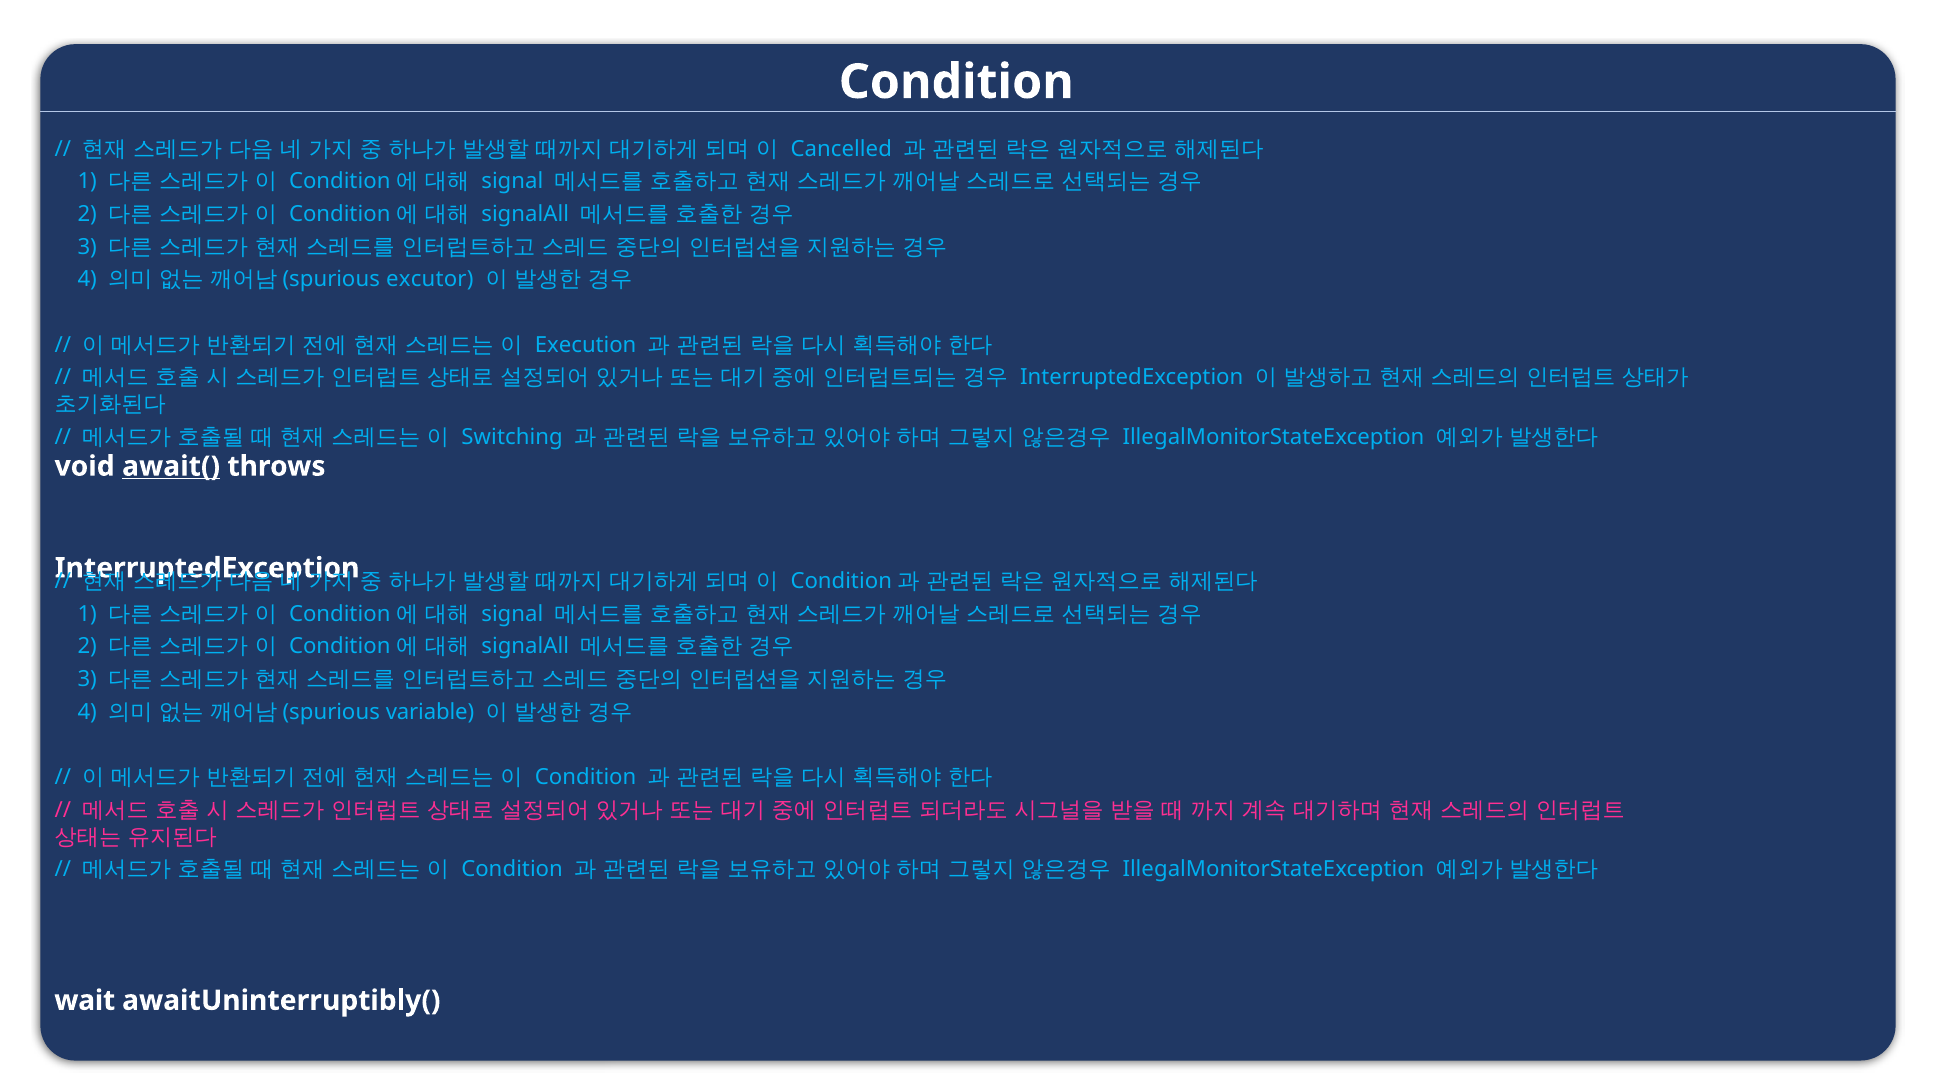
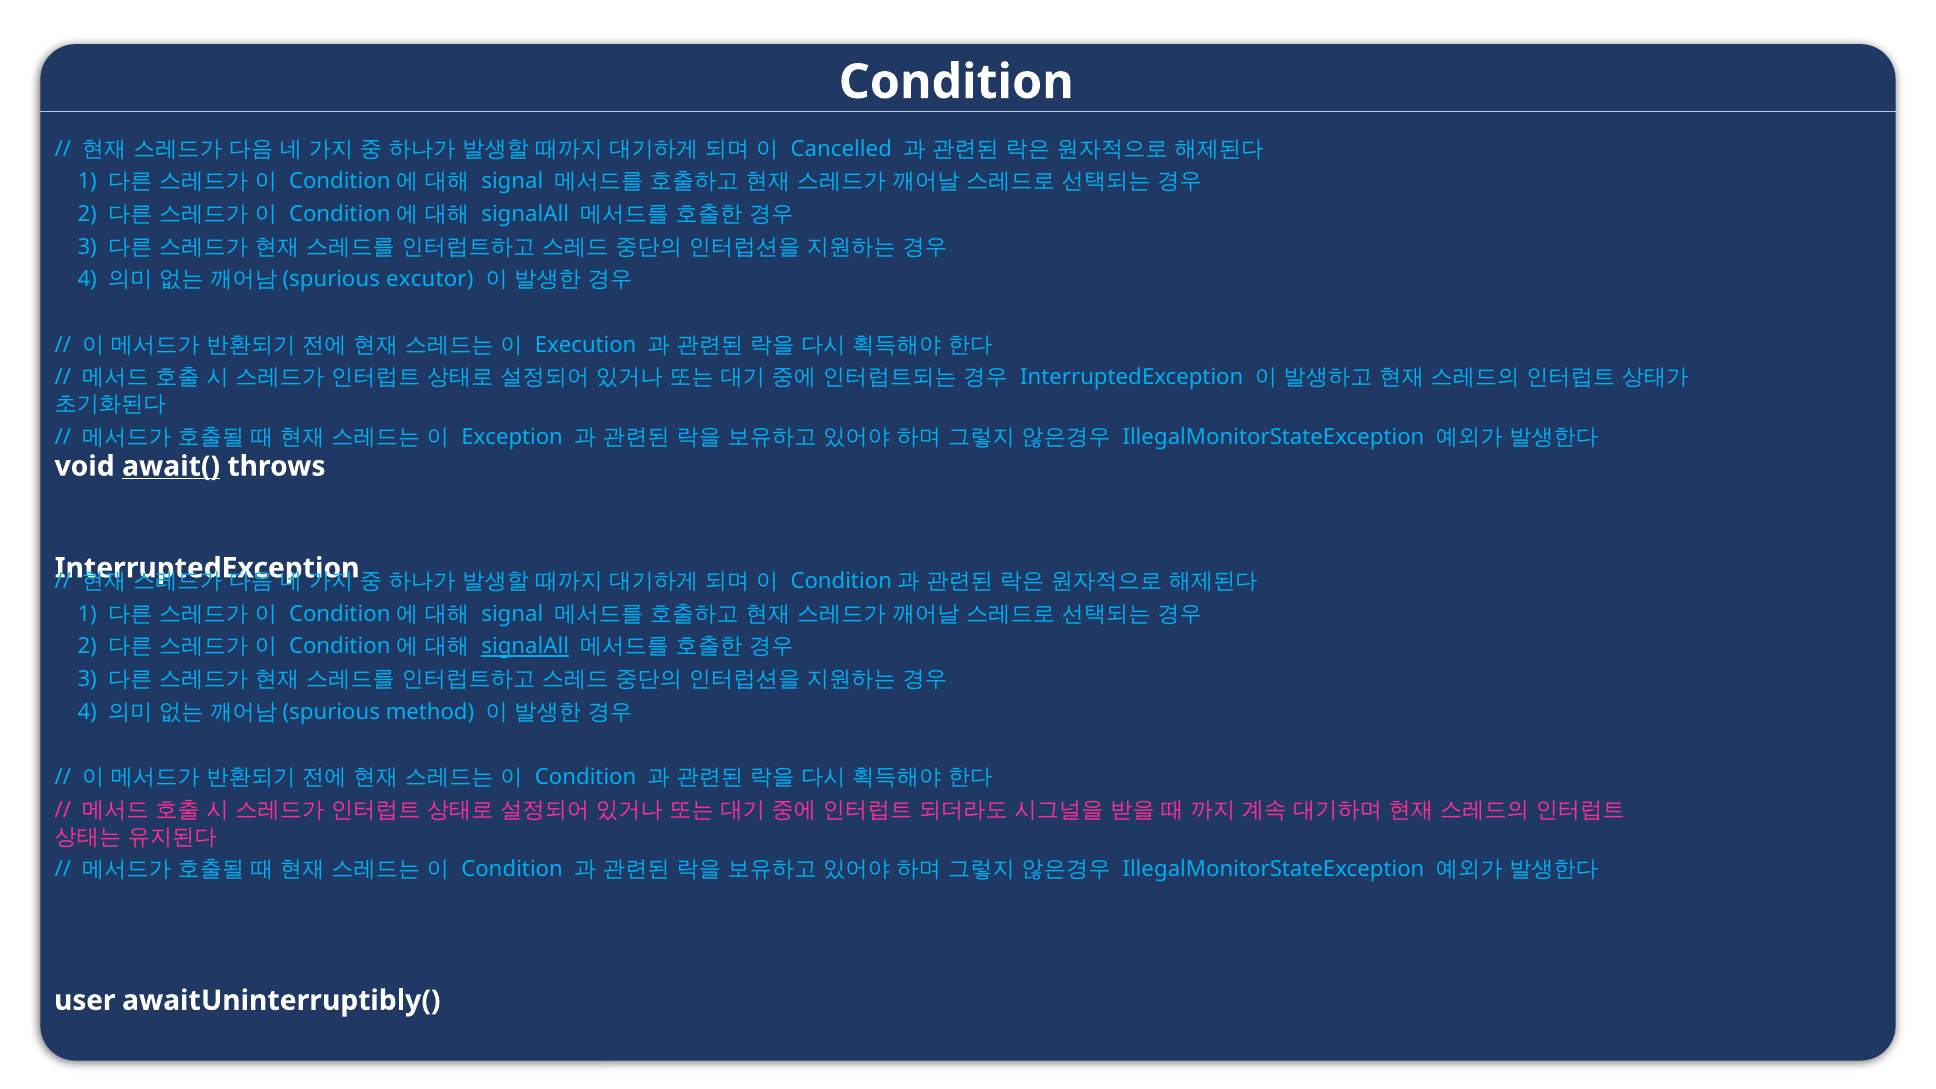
Switching: Switching -> Exception
signalAll at (525, 647) underline: none -> present
variable: variable -> method
wait: wait -> user
